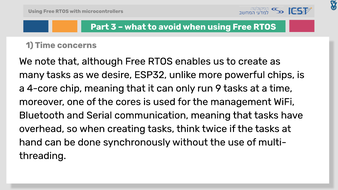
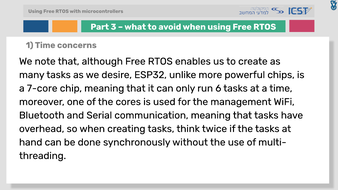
4-core: 4-core -> 7-core
9: 9 -> 6
